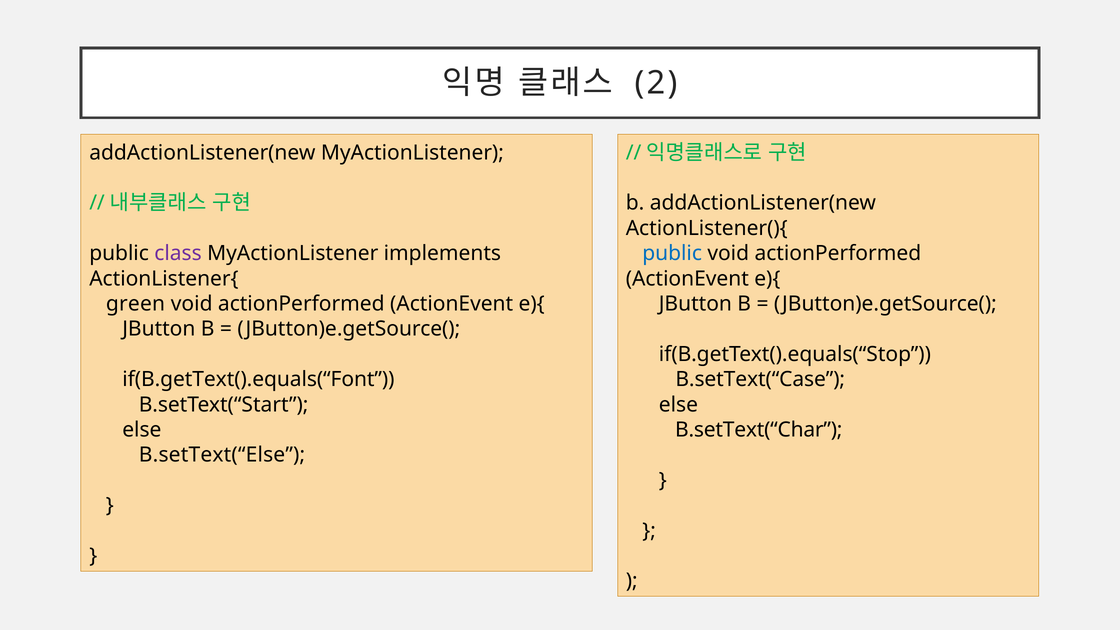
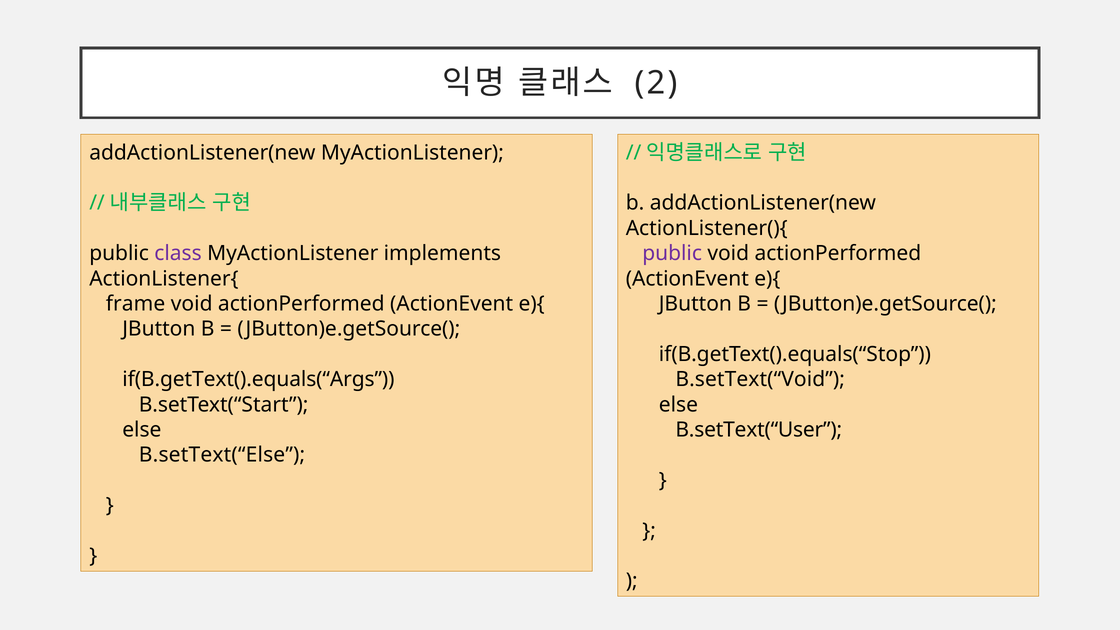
public at (672, 253) colour: blue -> purple
green: green -> frame
if(B.getText().equals(“Font: if(B.getText().equals(“Font -> if(B.getText().equals(“Args
B.setText(“Case: B.setText(“Case -> B.setText(“Void
B.setText(“Char: B.setText(“Char -> B.setText(“User
